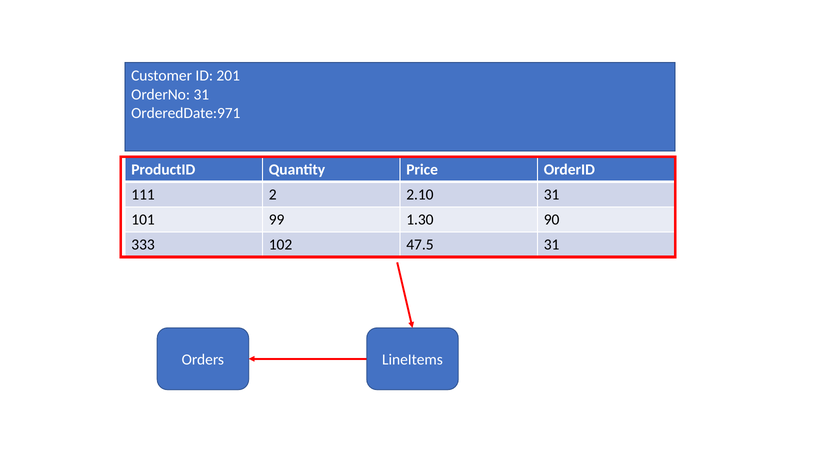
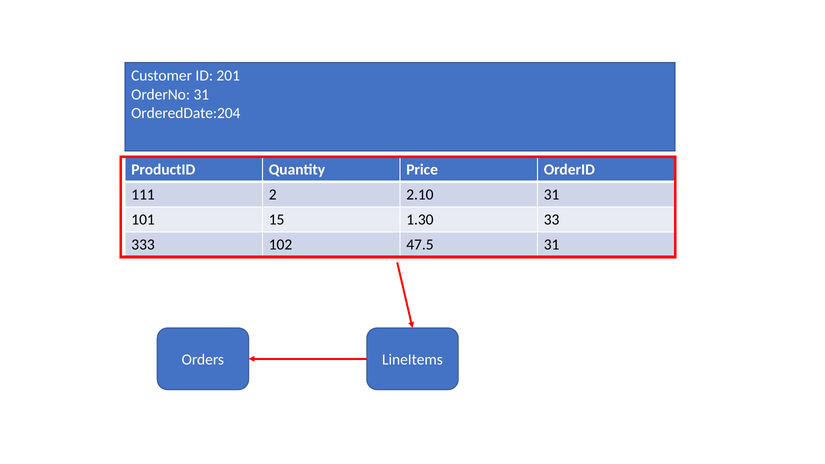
OrderedDate:971: OrderedDate:971 -> OrderedDate:204
99: 99 -> 15
90: 90 -> 33
